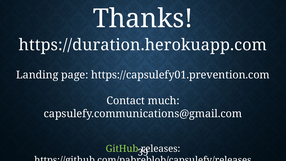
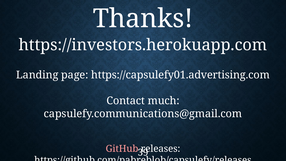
https://duration.herokuapp.com: https://duration.herokuapp.com -> https://investors.herokuapp.com
https://capsulefy01.prevention.com: https://capsulefy01.prevention.com -> https://capsulefy01.advertising.com
GitHub colour: light green -> pink
